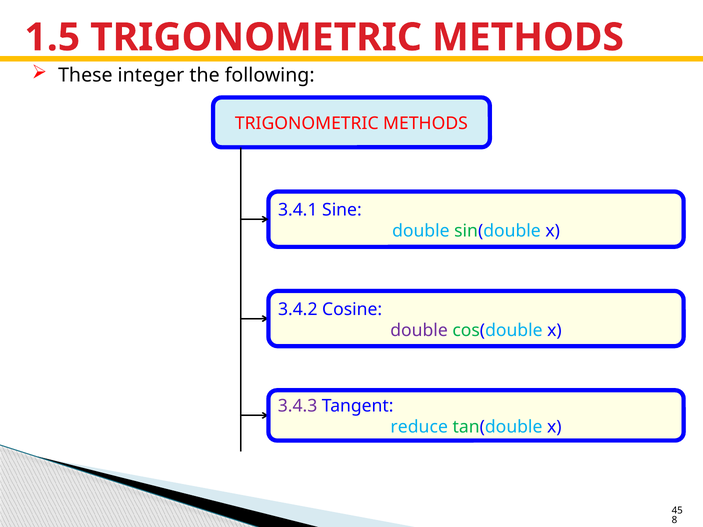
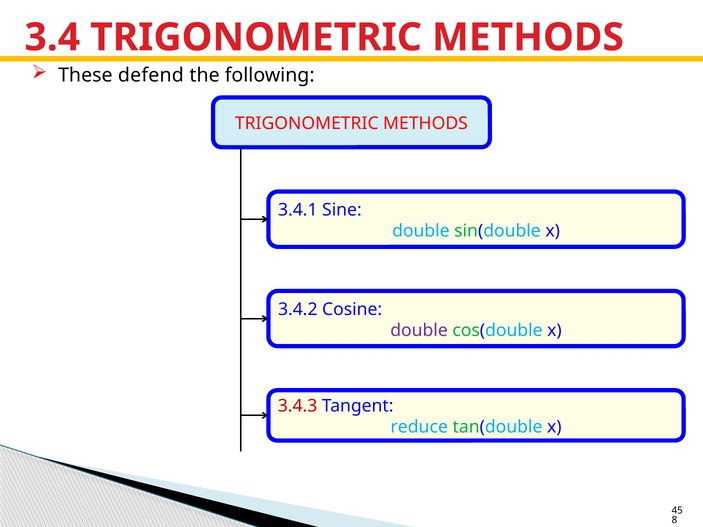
1.5: 1.5 -> 3.4
integer: integer -> defend
3.4.3 colour: purple -> red
